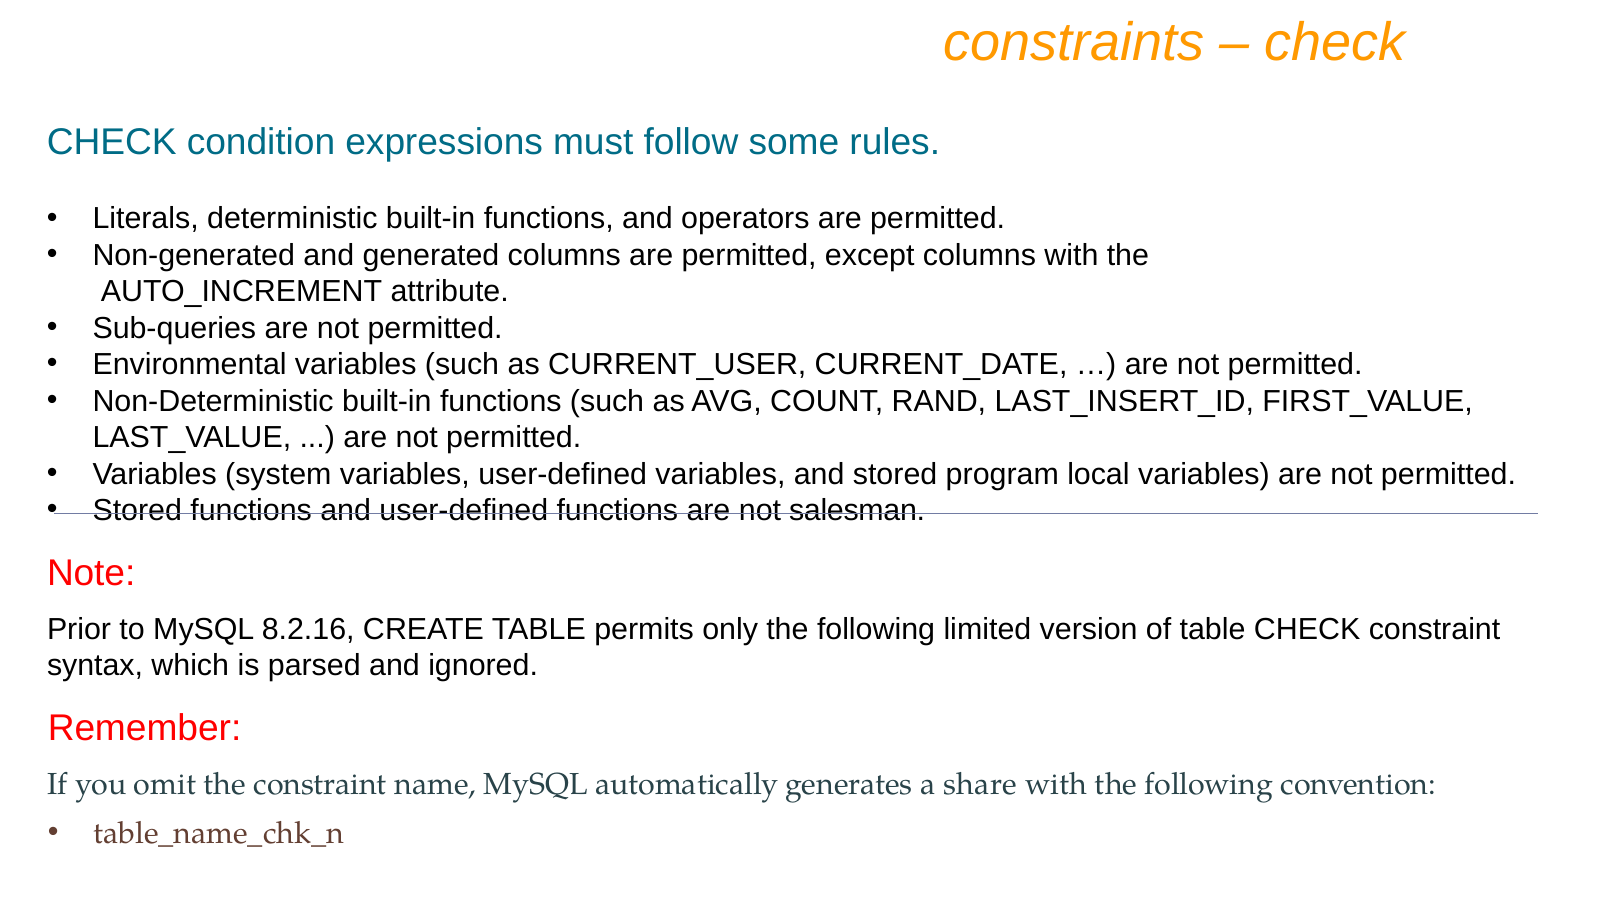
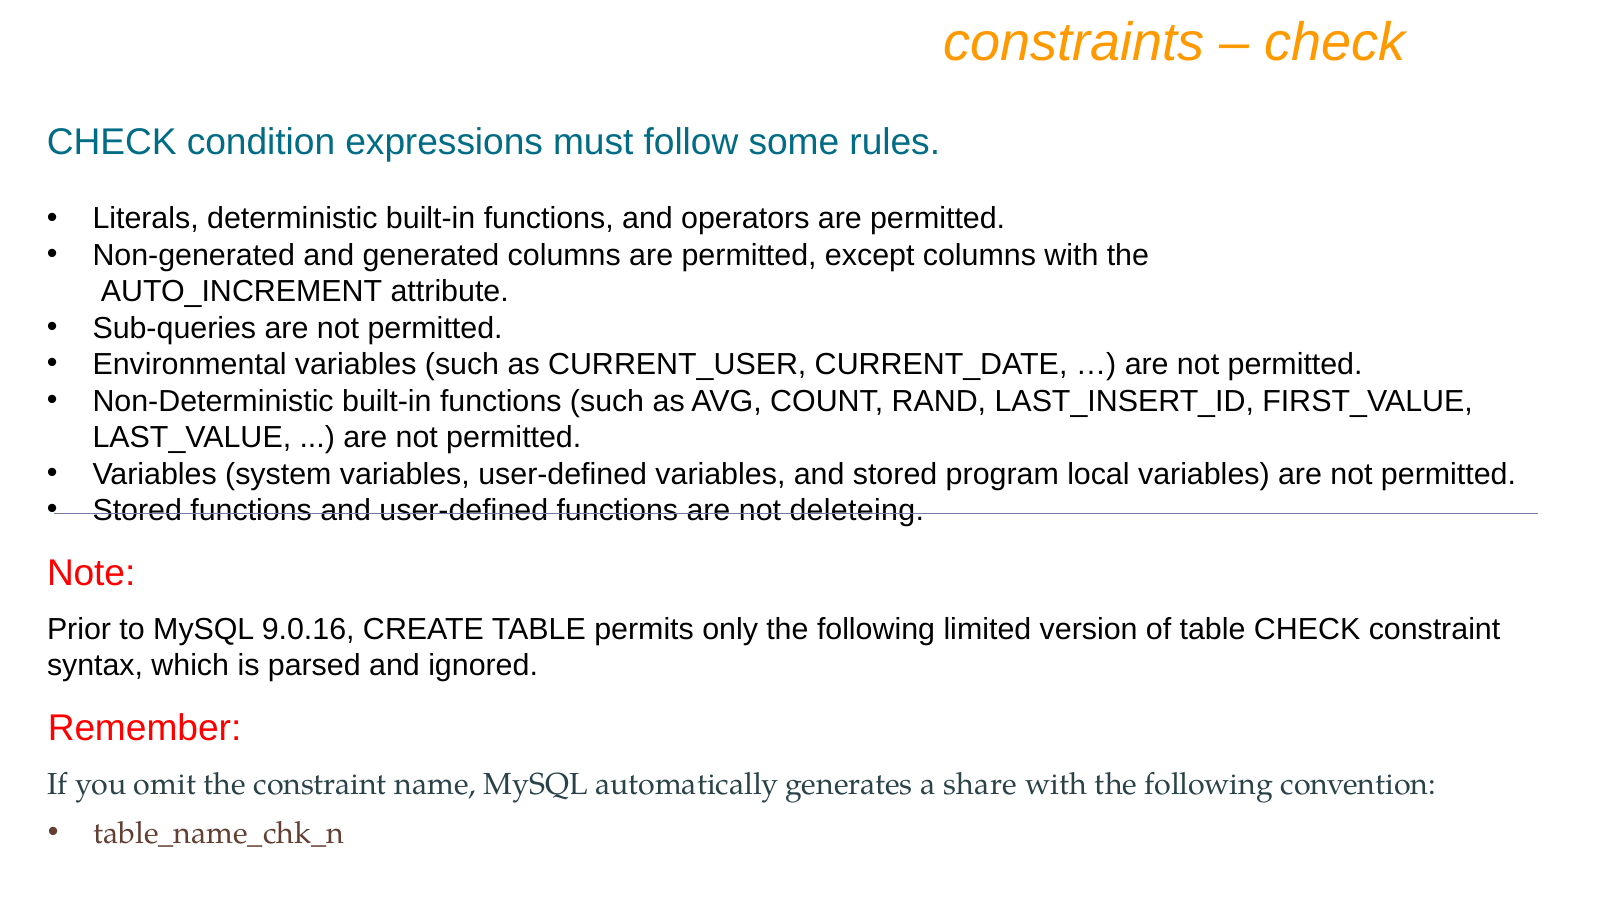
salesman: salesman -> deleteing
8.2.16: 8.2.16 -> 9.0.16
